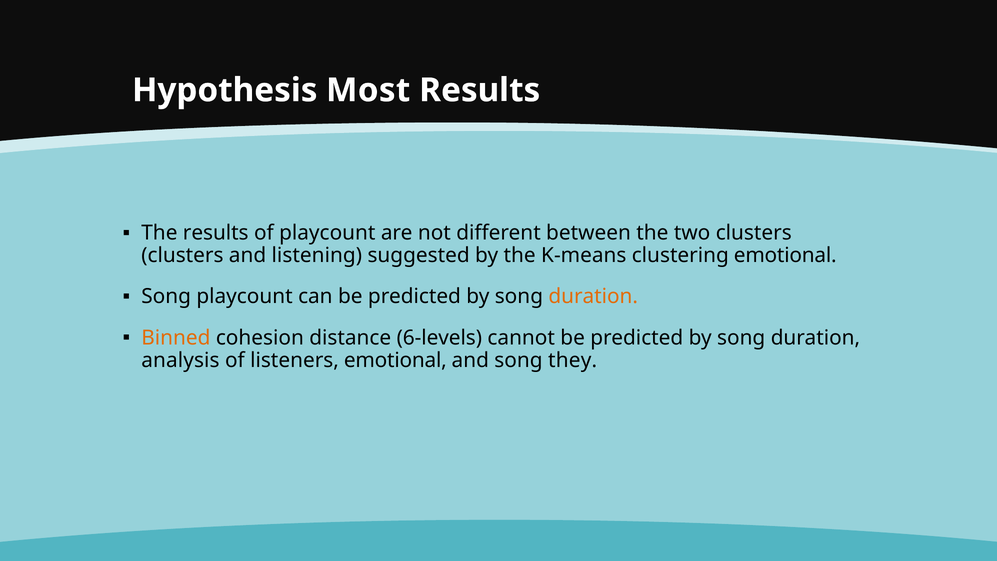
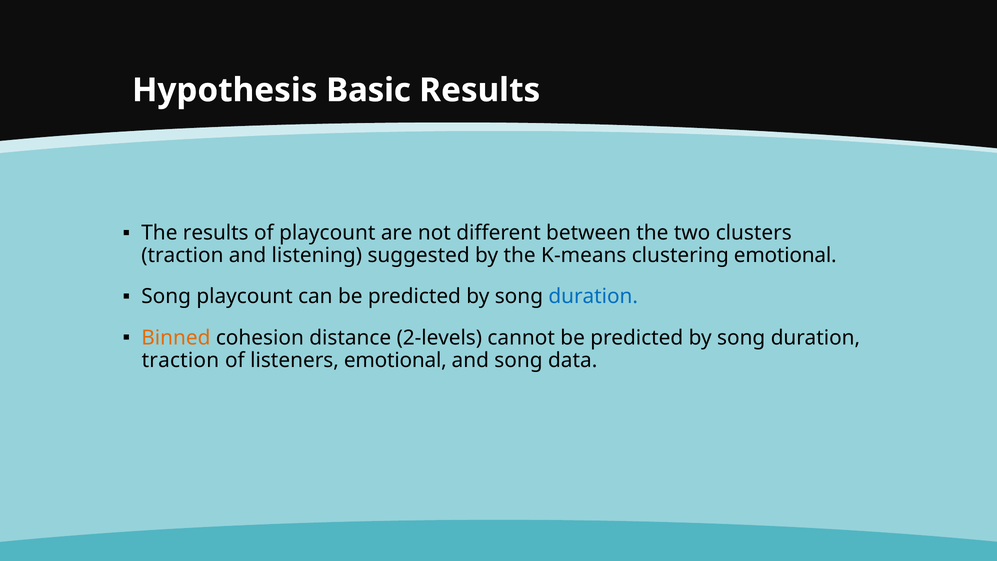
Most: Most -> Basic
clusters at (182, 255): clusters -> traction
duration at (593, 297) colour: orange -> blue
6-levels: 6-levels -> 2-levels
analysis at (180, 360): analysis -> traction
they: they -> data
